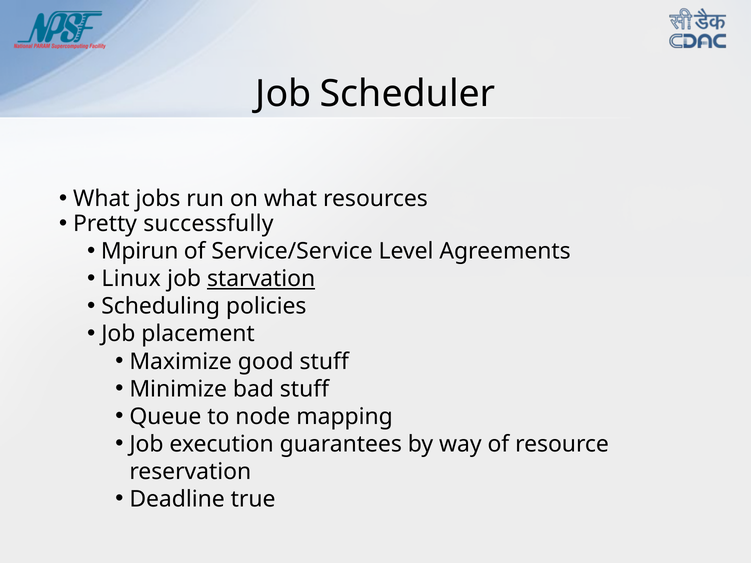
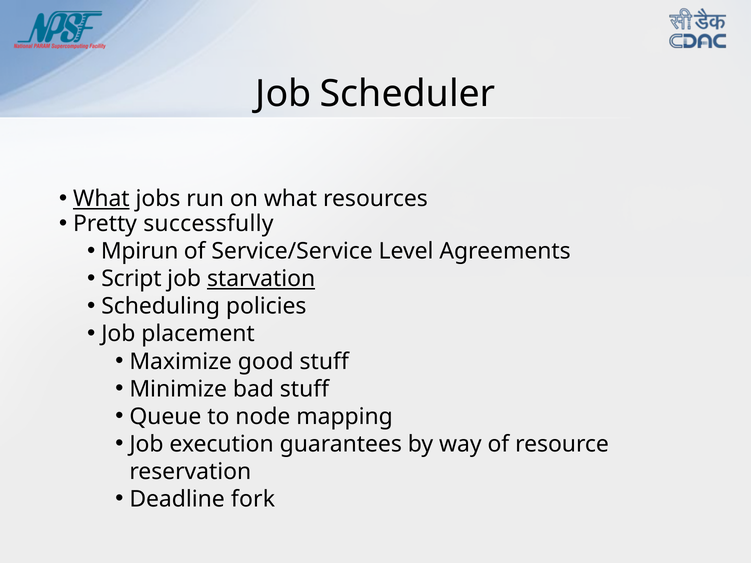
What at (101, 199) underline: none -> present
Linux: Linux -> Script
true: true -> fork
